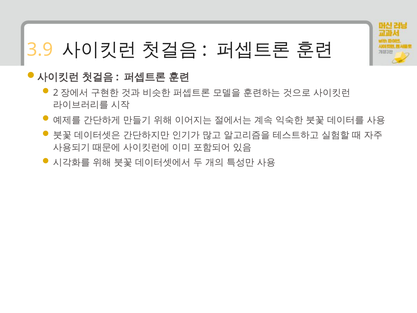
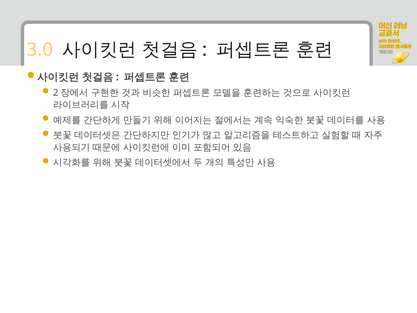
3.9: 3.9 -> 3.0
